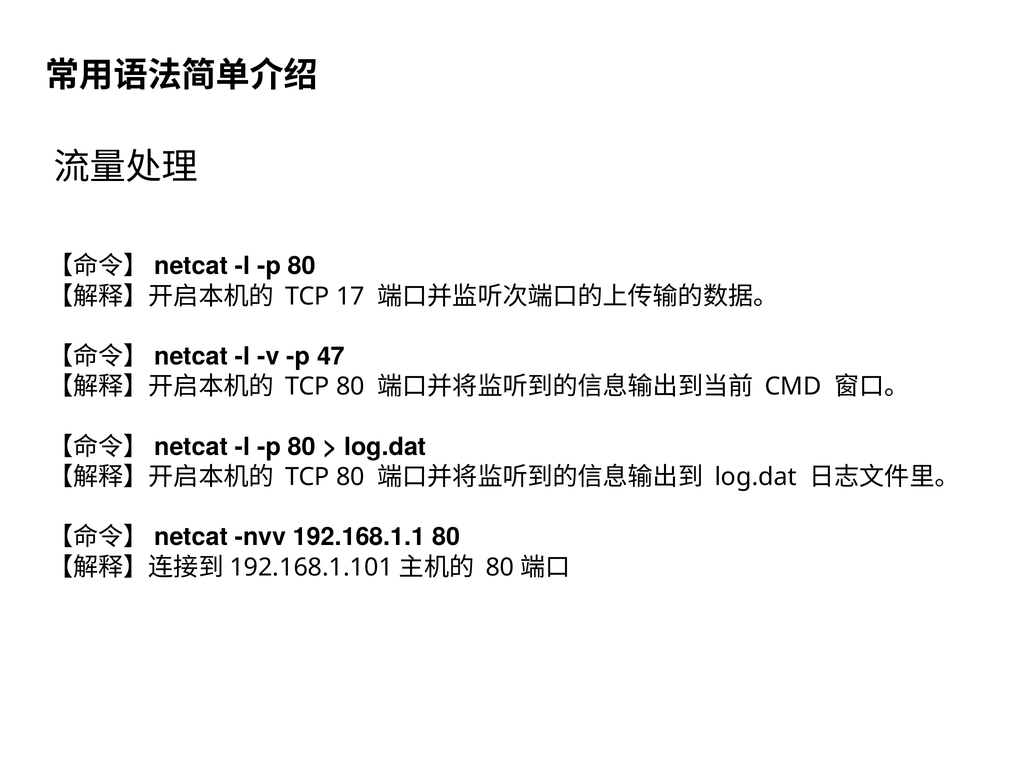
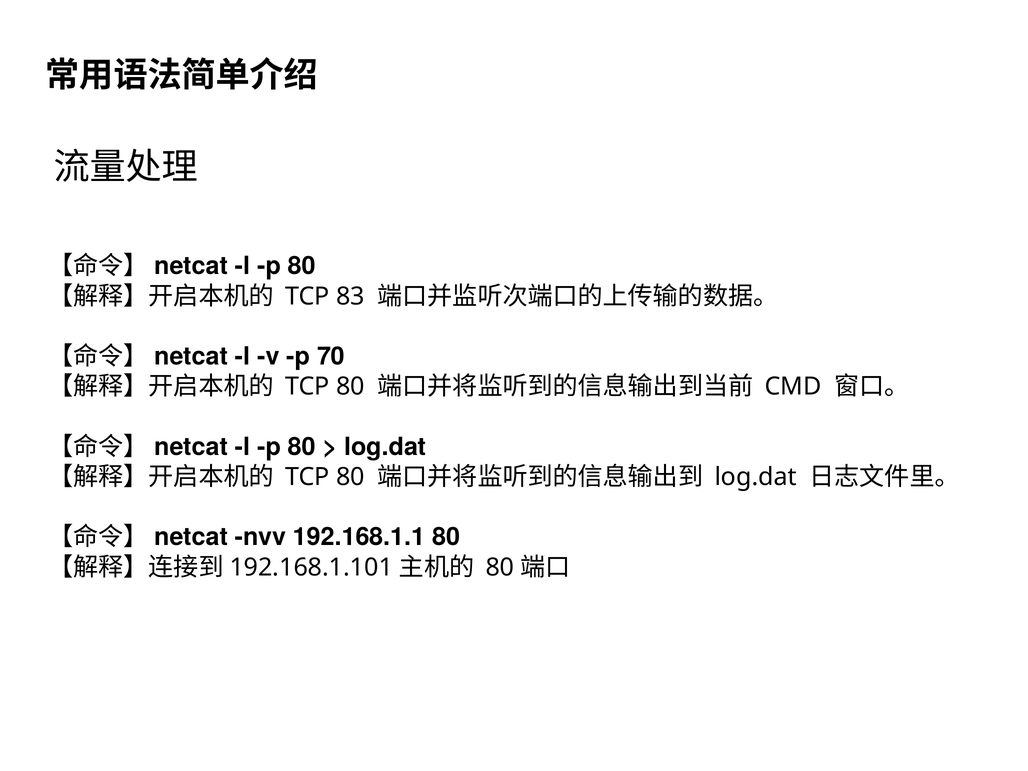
17: 17 -> 83
47: 47 -> 70
